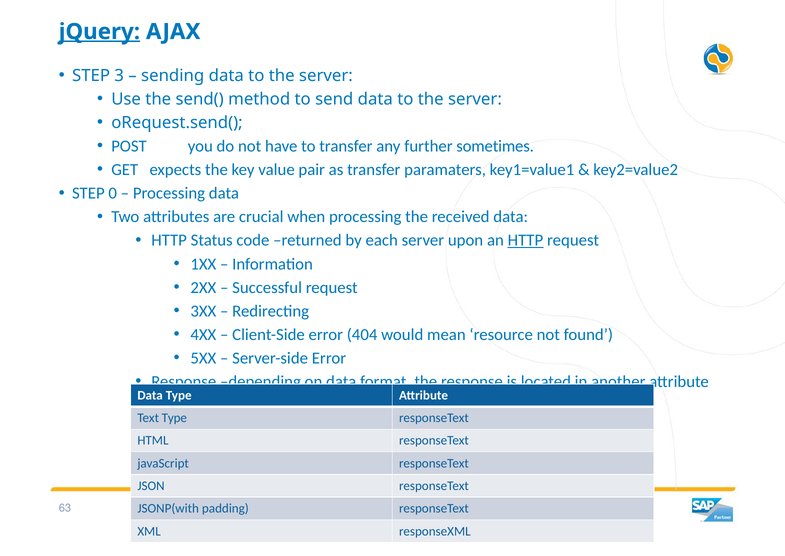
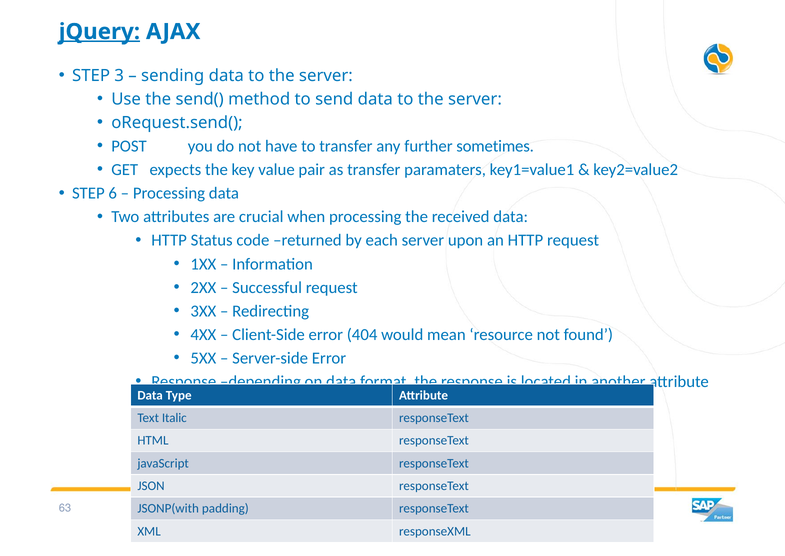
0: 0 -> 6
HTTP at (525, 240) underline: present -> none
Text Type: Type -> Italic
